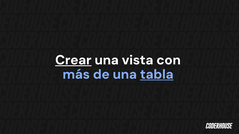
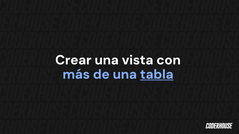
Crear underline: present -> none
